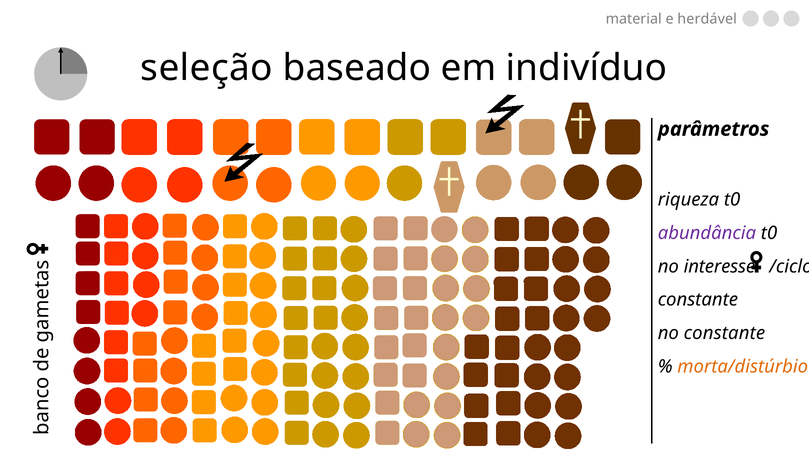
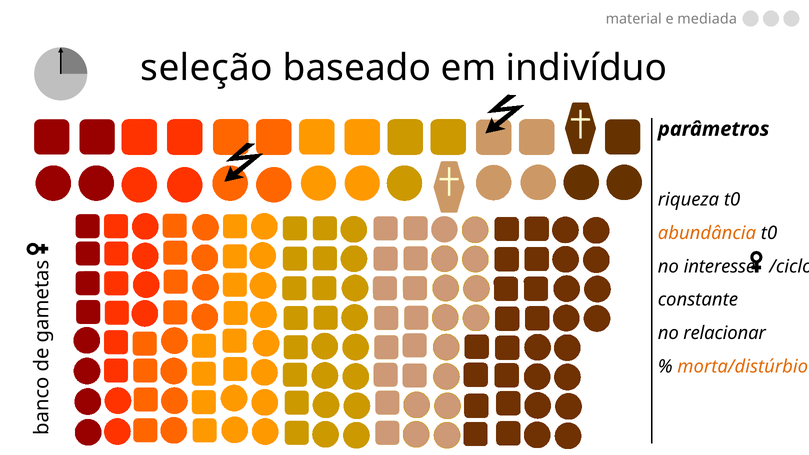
herdável: herdável -> mediada
abundância colour: purple -> orange
no constante: constante -> relacionar
